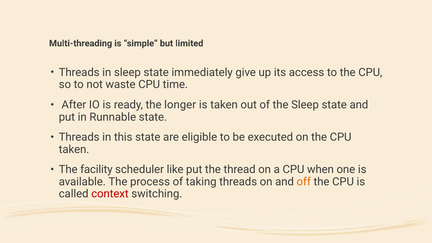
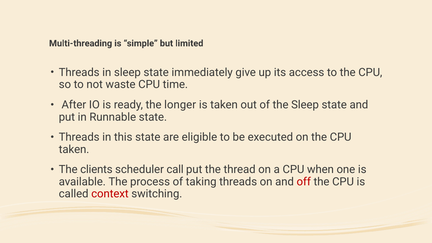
facility: facility -> clients
like: like -> call
off colour: orange -> red
